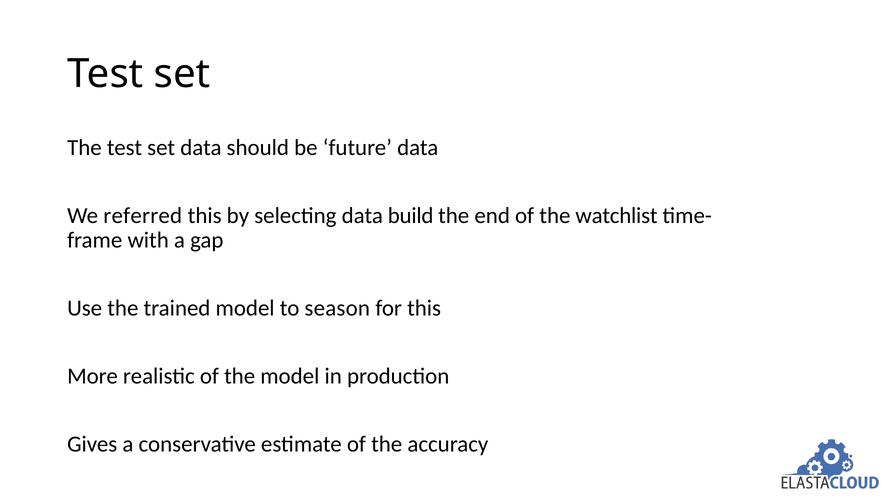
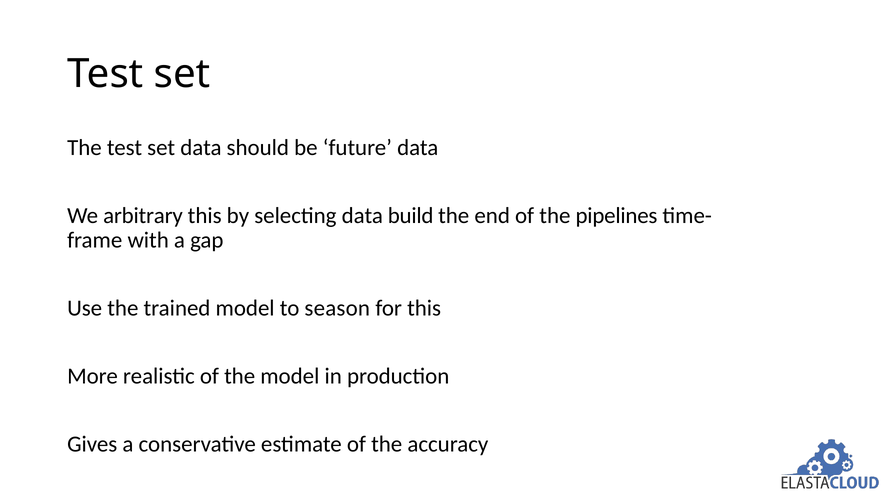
referred: referred -> arbitrary
watchlist: watchlist -> pipelines
